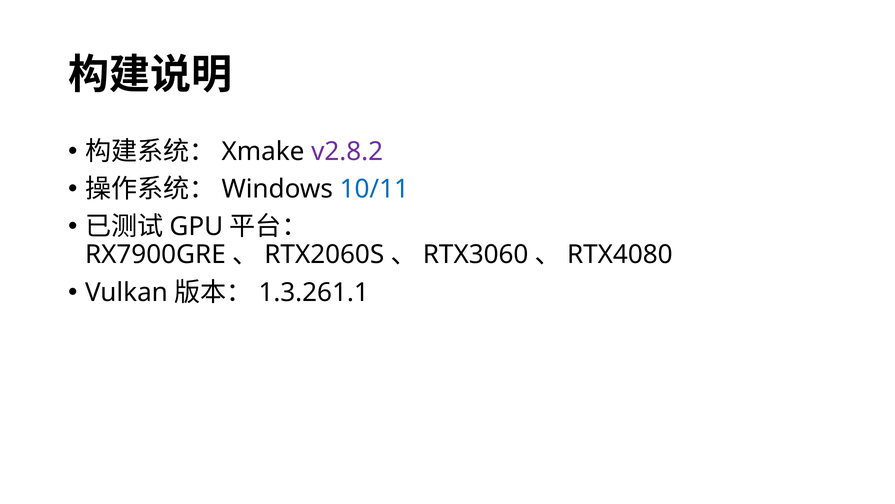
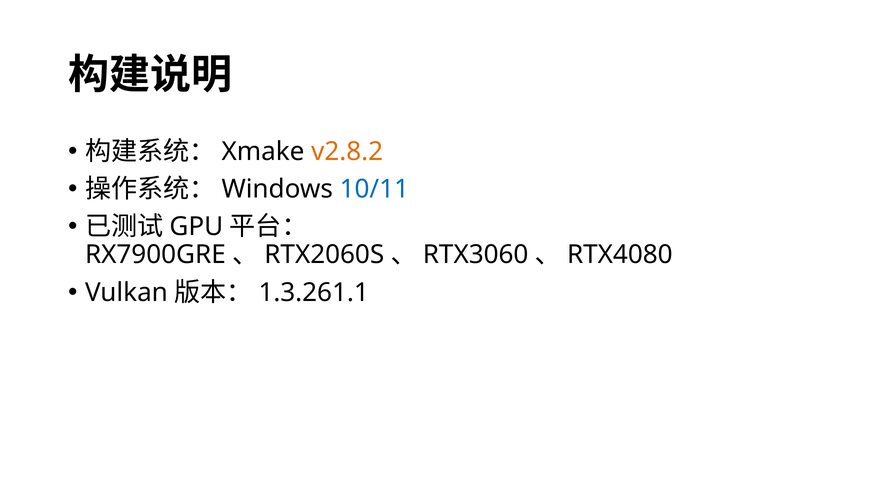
v2.8.2 colour: purple -> orange
